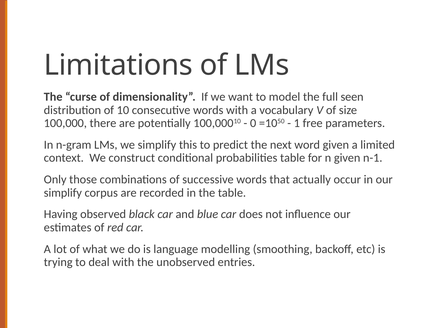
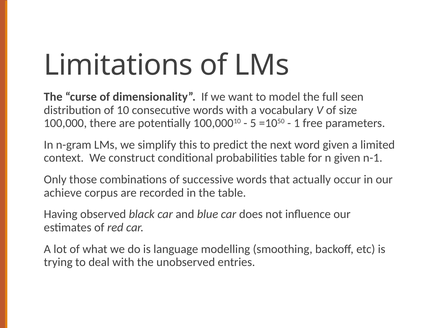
0: 0 -> 5
simplify at (63, 193): simplify -> achieve
